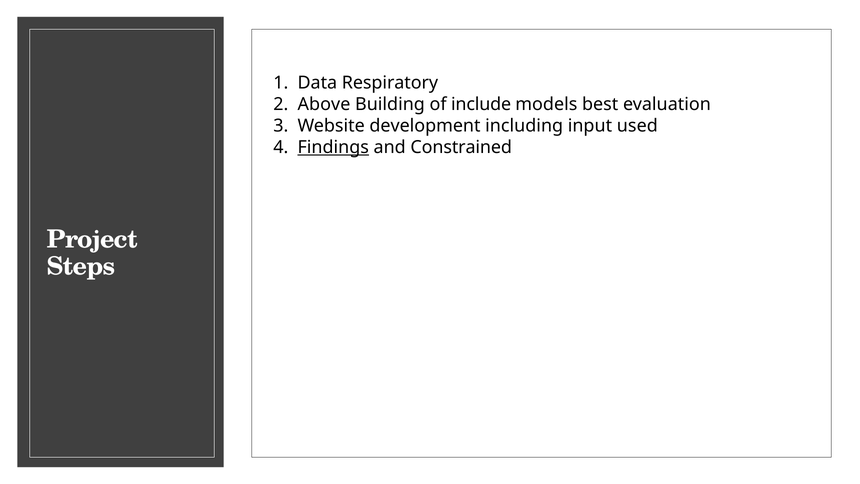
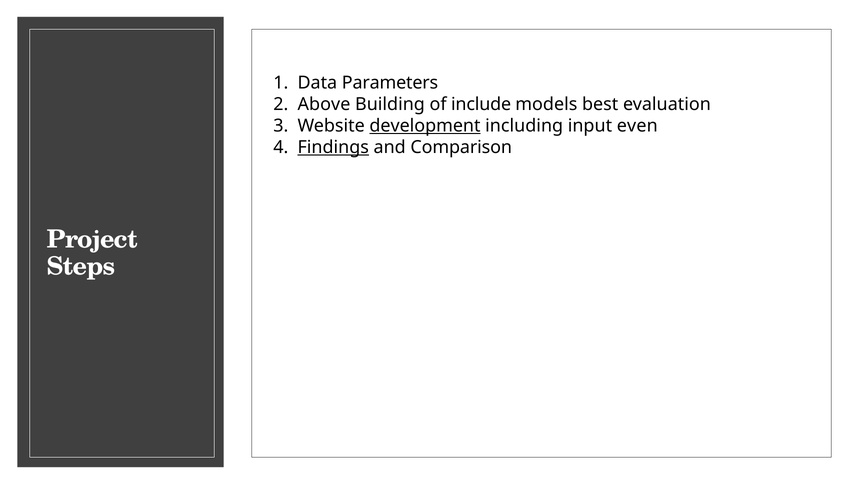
Respiratory: Respiratory -> Parameters
development underline: none -> present
used: used -> even
Constrained: Constrained -> Comparison
